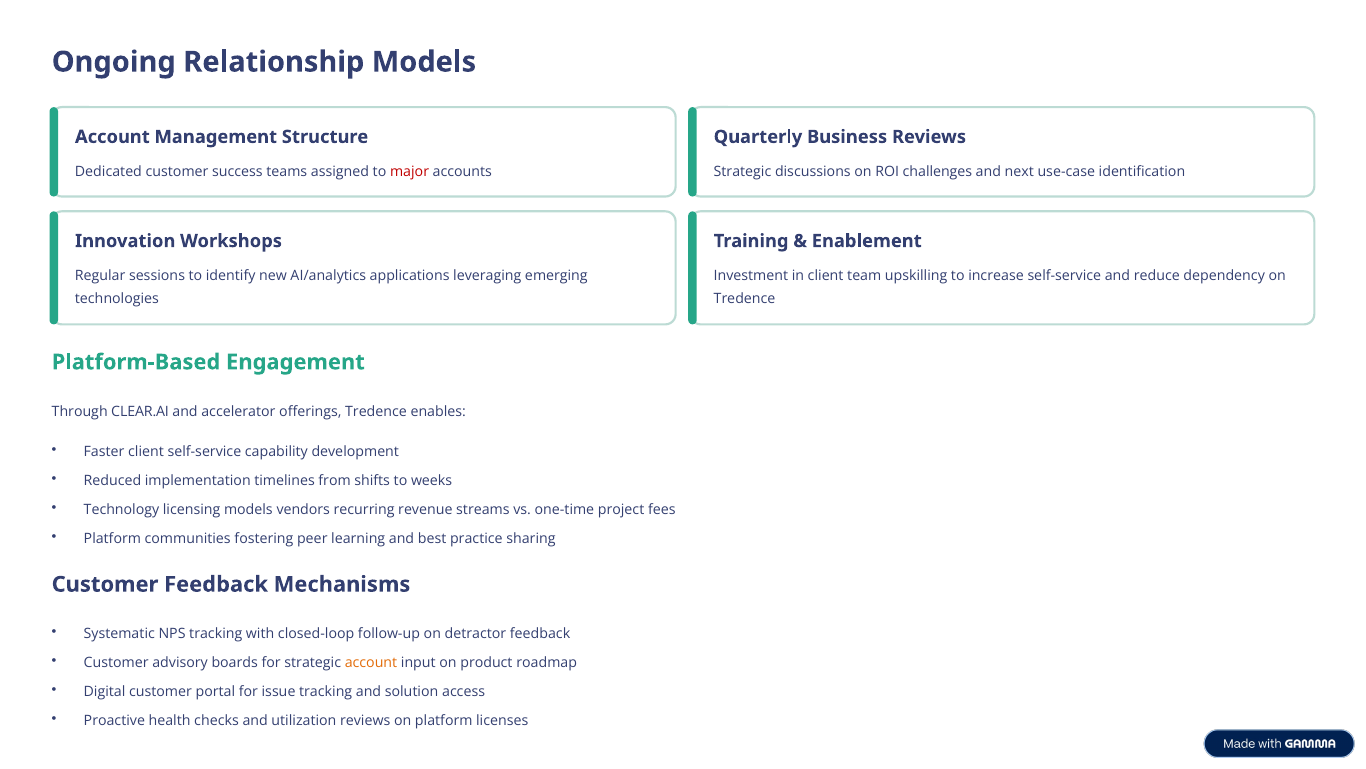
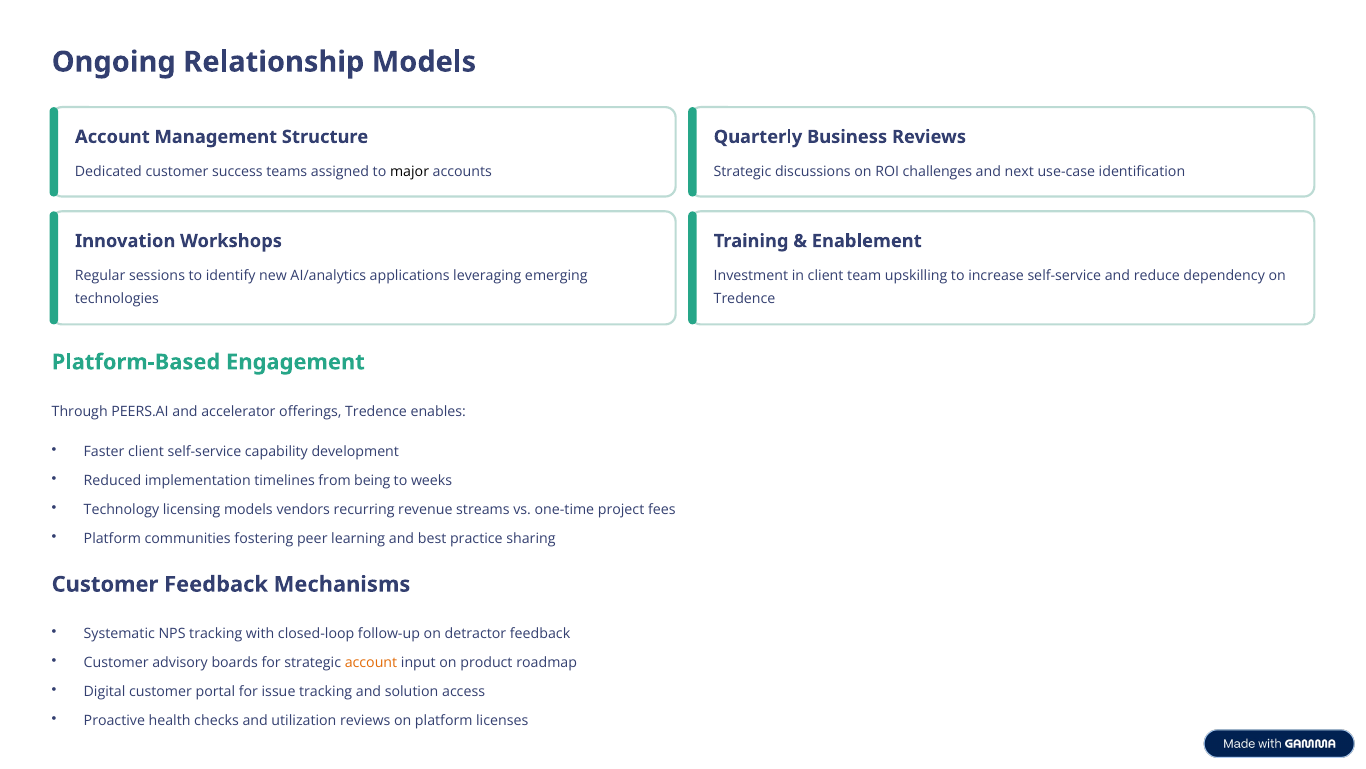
major colour: red -> black
CLEAR.AI: CLEAR.AI -> PEERS.AI
shifts: shifts -> being
